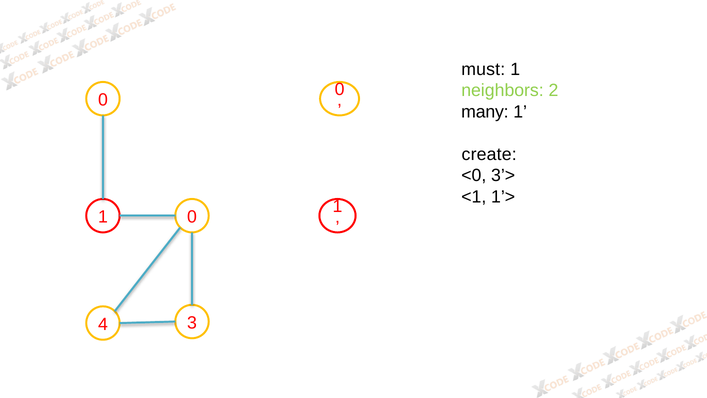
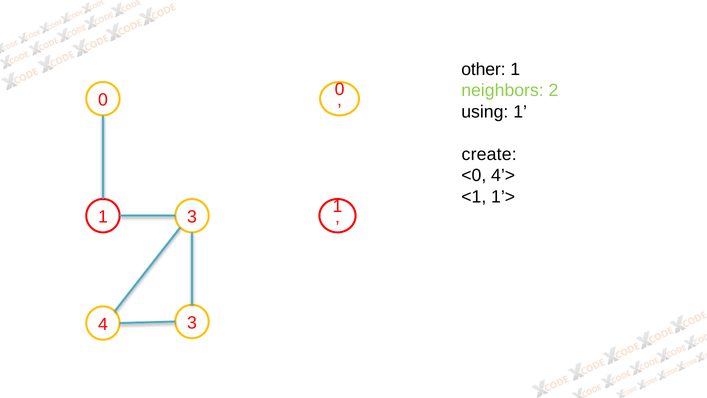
must: must -> other
many: many -> using
3’>: 3’> -> 4’>
1 0: 0 -> 3
